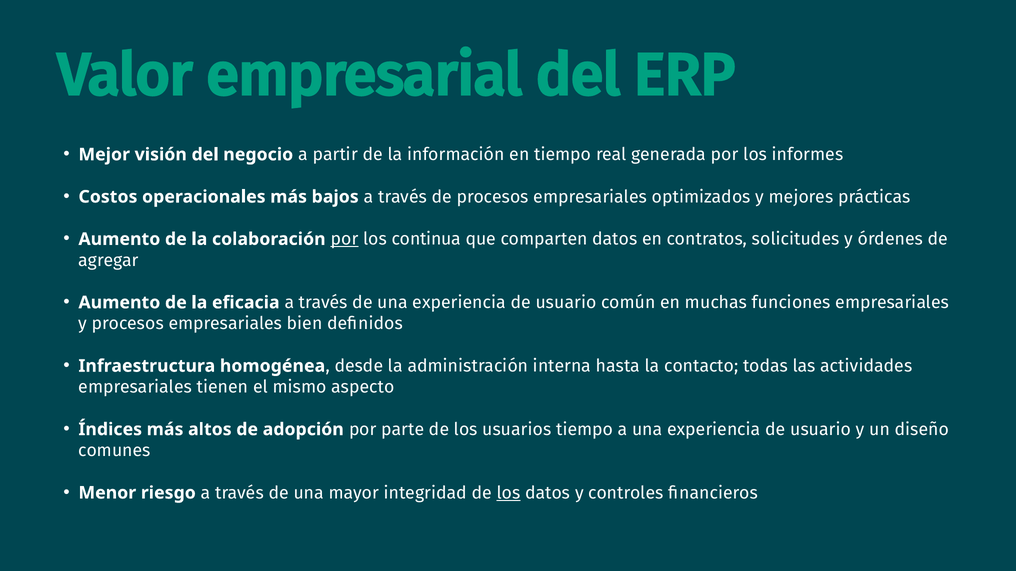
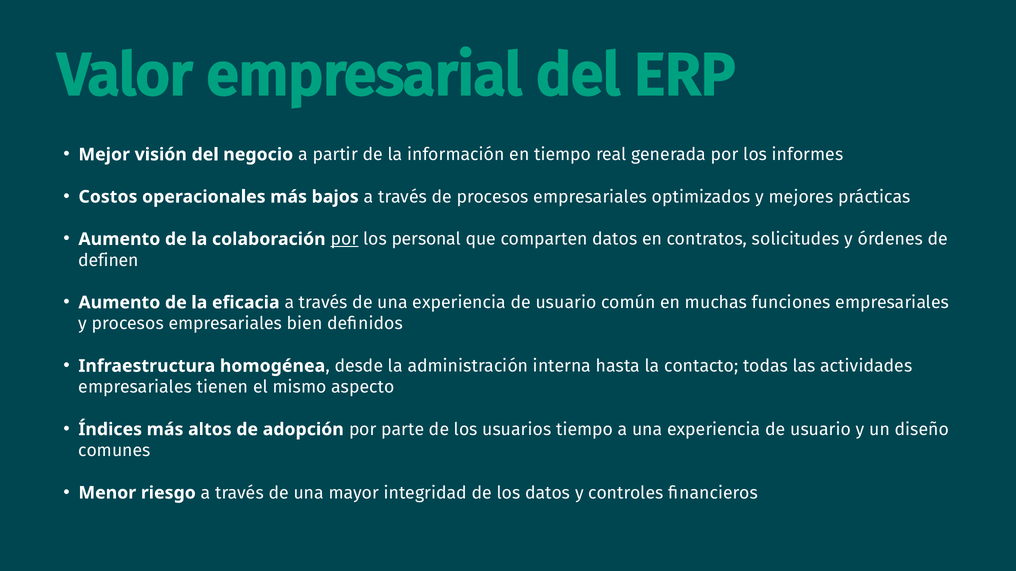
continua: continua -> personal
agregar: agregar -> definen
los at (509, 493) underline: present -> none
